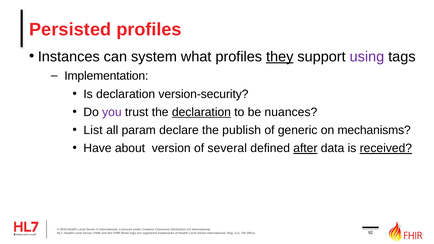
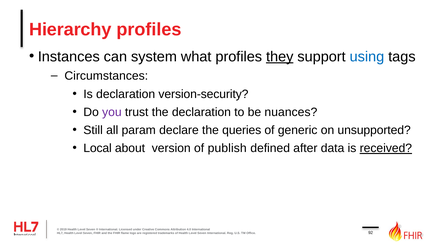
Persisted: Persisted -> Hierarchy
using colour: purple -> blue
Implementation: Implementation -> Circumstances
declaration at (201, 112) underline: present -> none
List: List -> Still
publish: publish -> queries
mechanisms: mechanisms -> unsupported
Have: Have -> Local
several: several -> publish
after underline: present -> none
